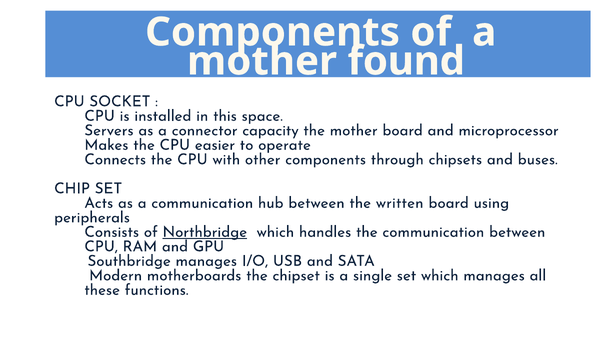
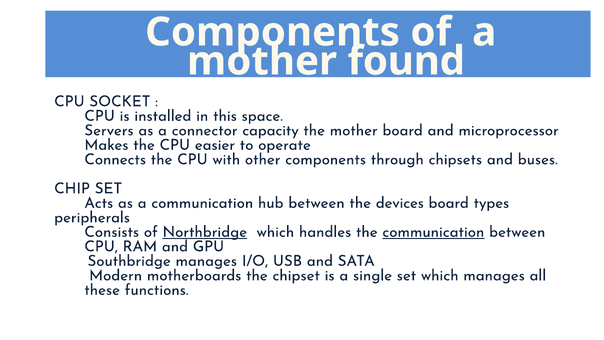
written: written -> devices
using: using -> types
communication at (433, 232) underline: none -> present
